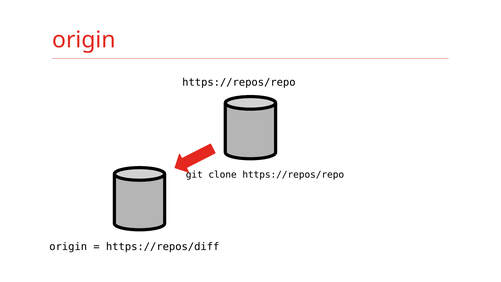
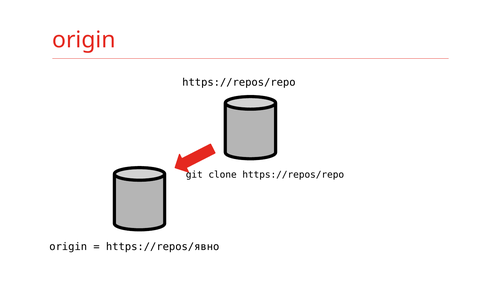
https://repos/diff: https://repos/diff -> https://repos/явно
